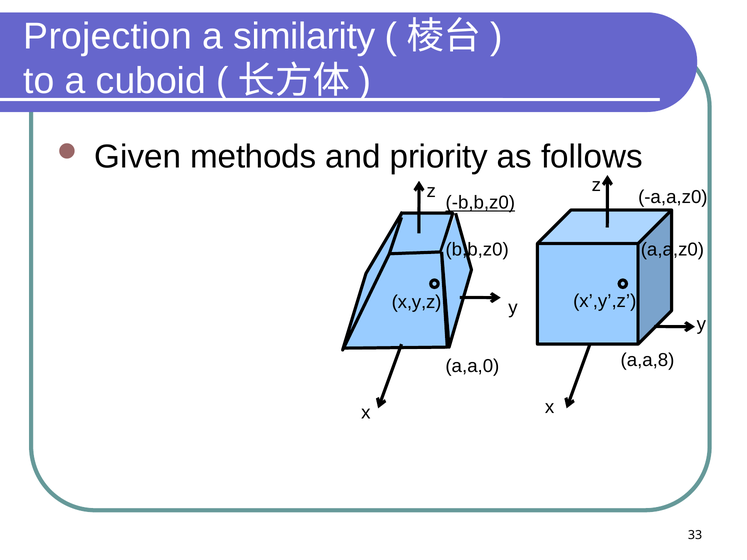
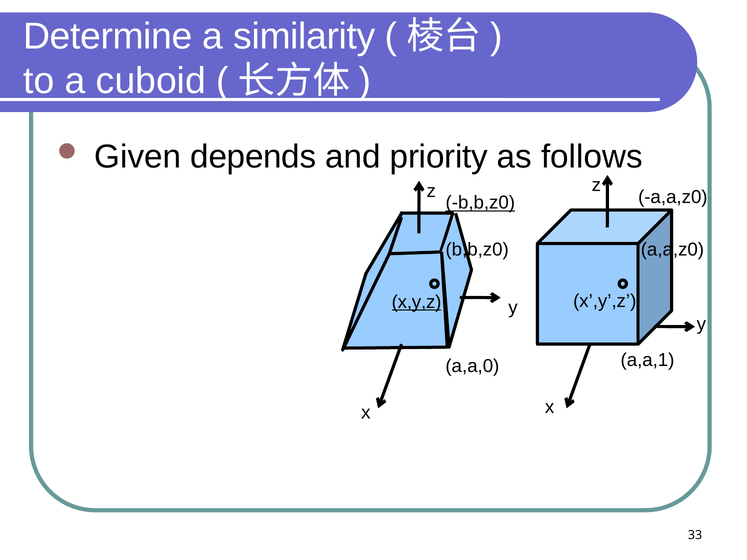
Projection: Projection -> Determine
methods: methods -> depends
x,y,z underline: none -> present
a,a,8: a,a,8 -> a,a,1
